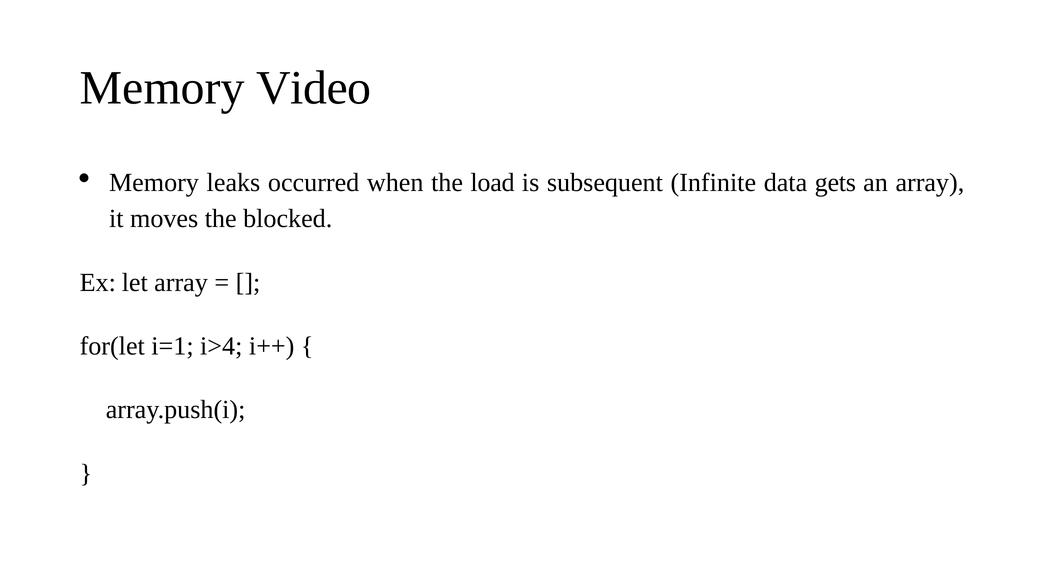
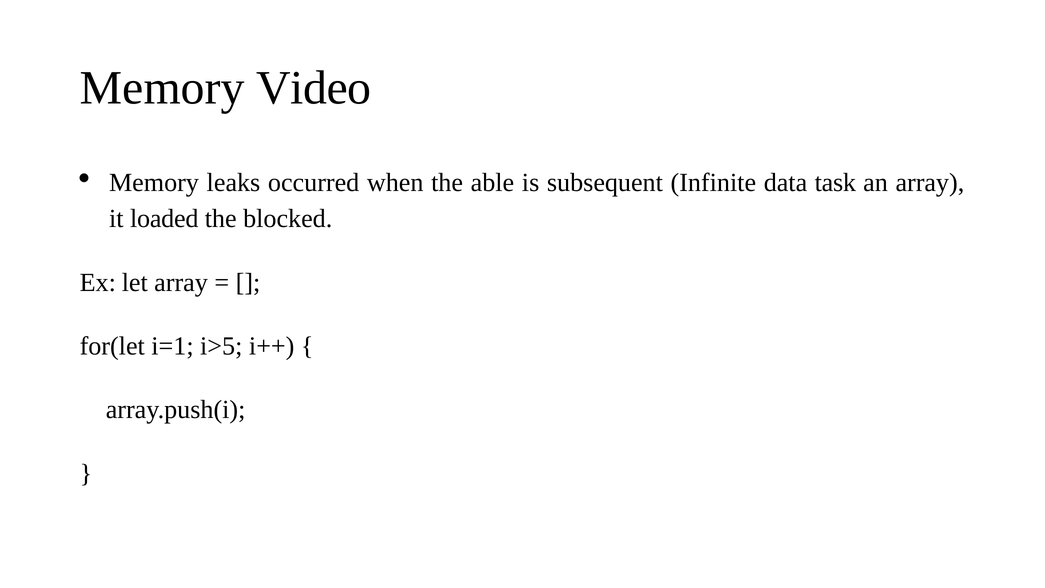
load: load -> able
gets: gets -> task
moves: moves -> loaded
i>4: i>4 -> i>5
